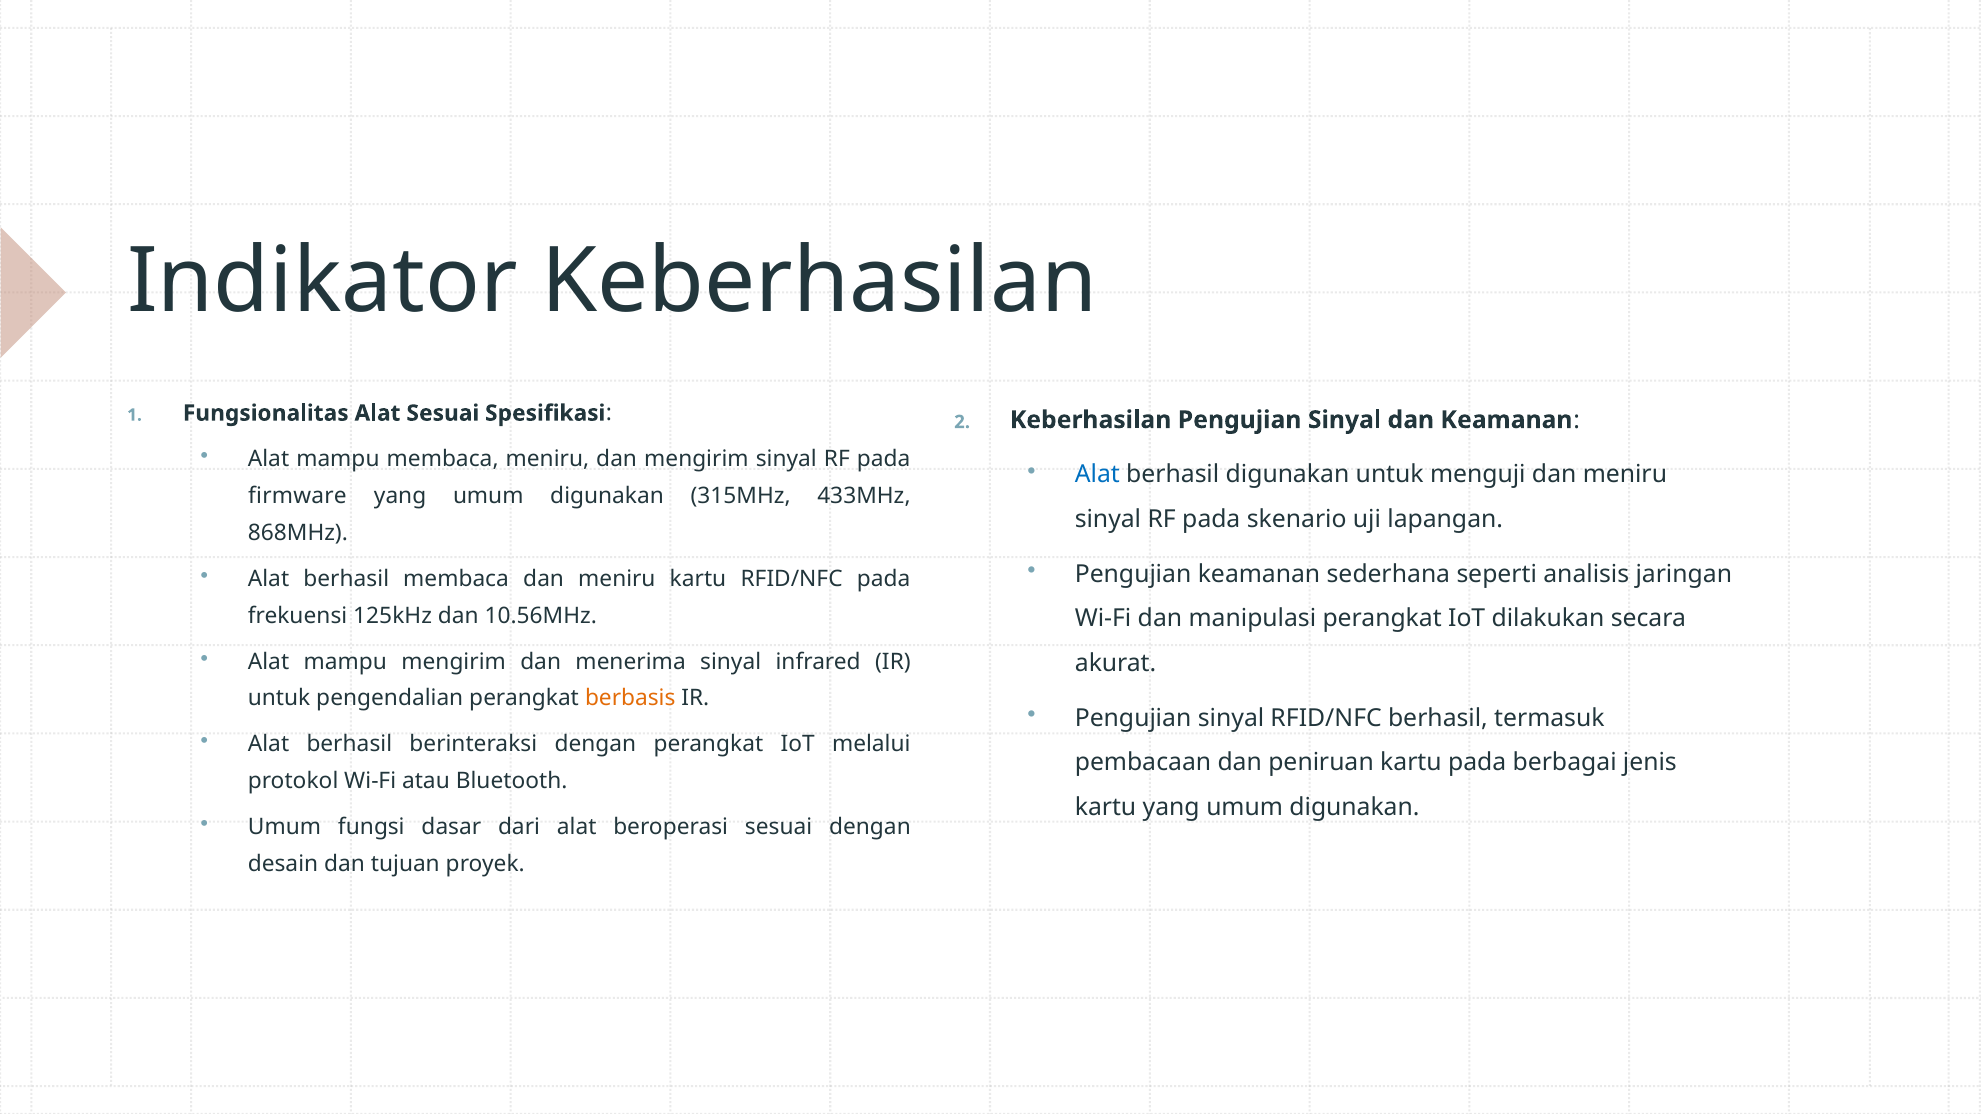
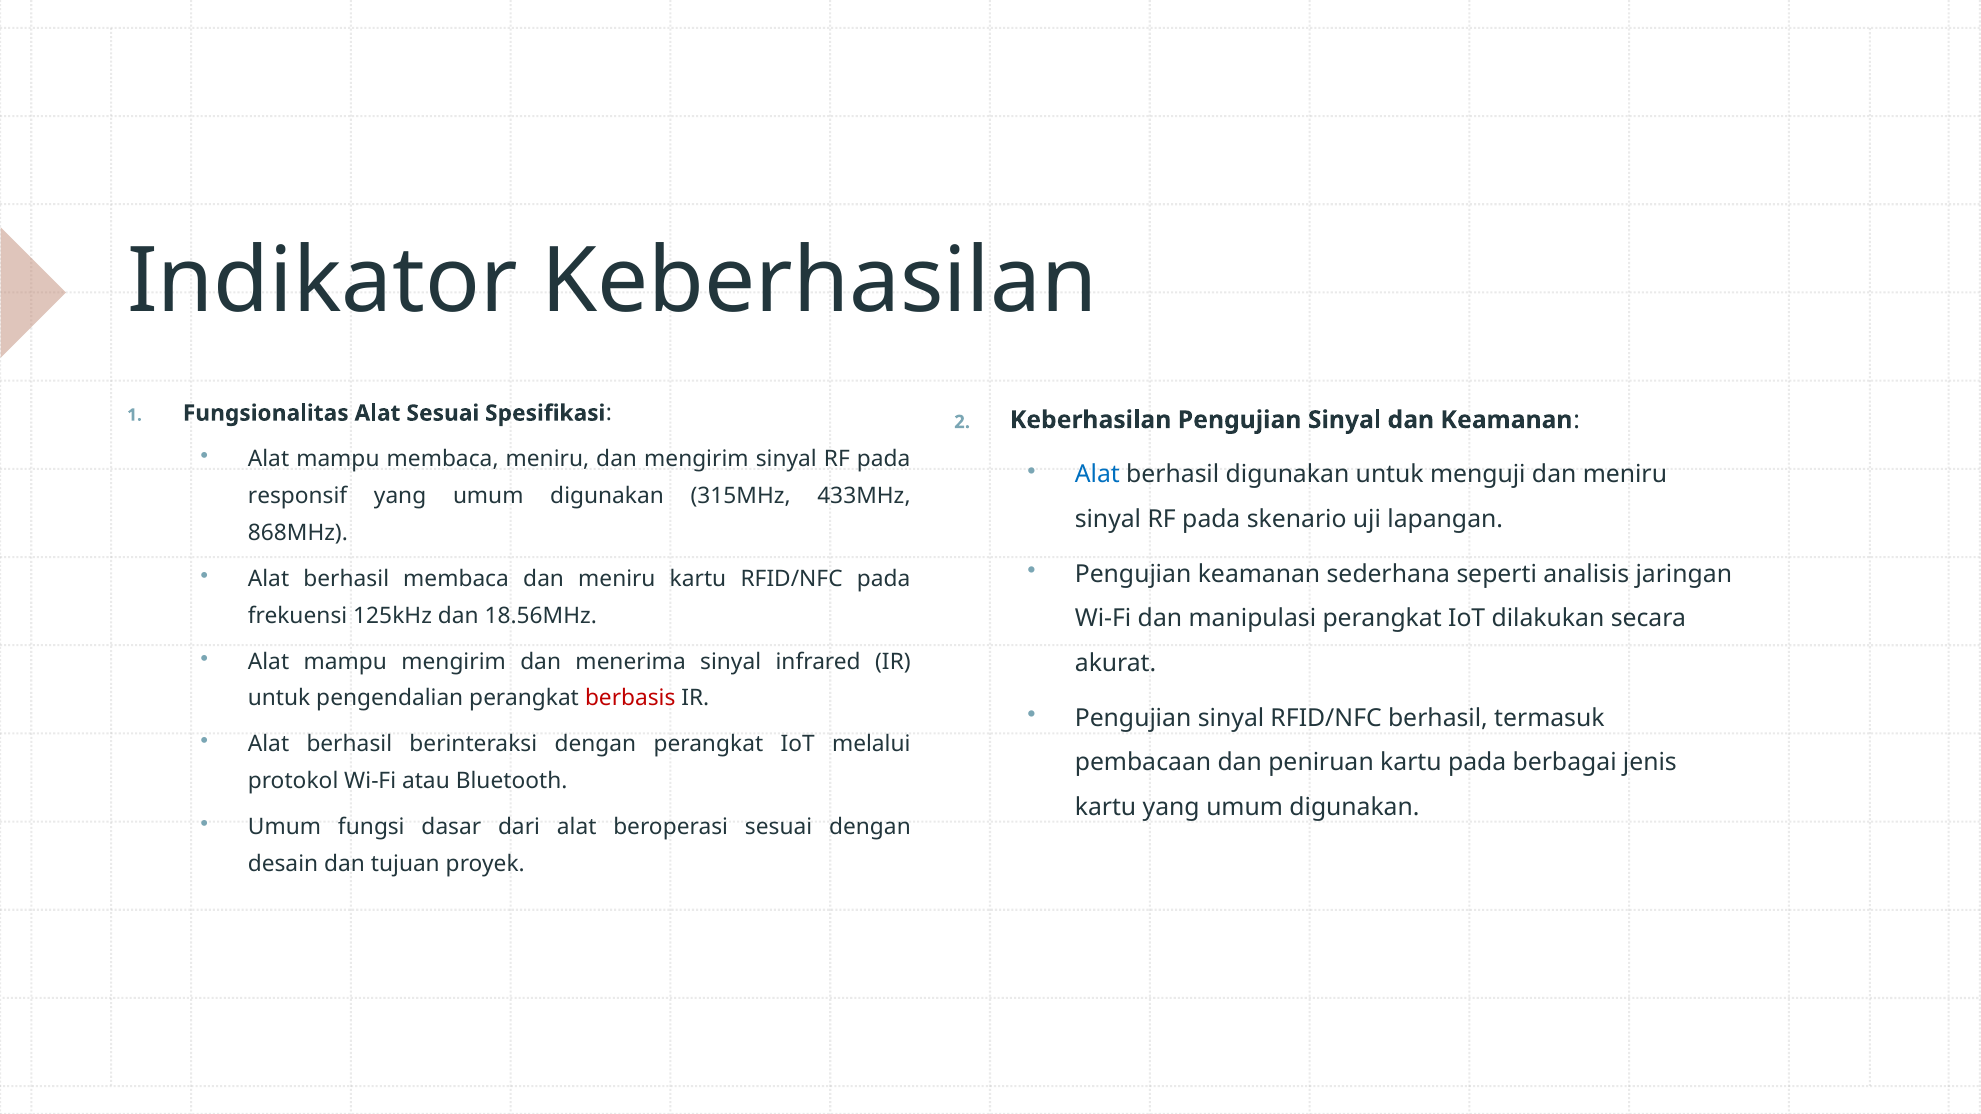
firmware: firmware -> responsif
10.56MHz: 10.56MHz -> 18.56MHz
berbasis colour: orange -> red
